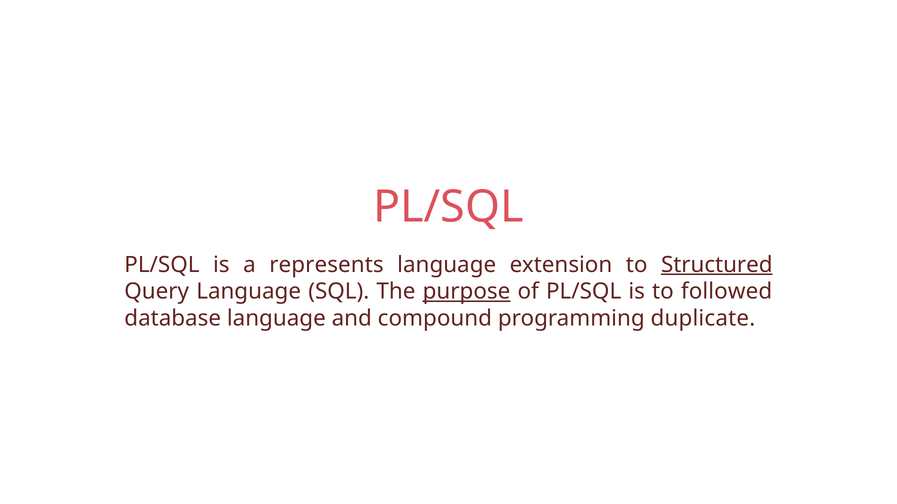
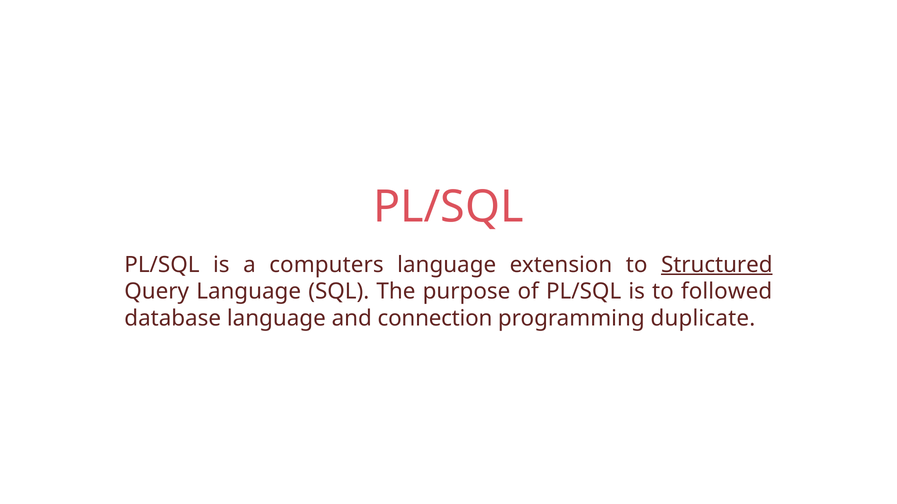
represents: represents -> computers
purpose underline: present -> none
compound: compound -> connection
